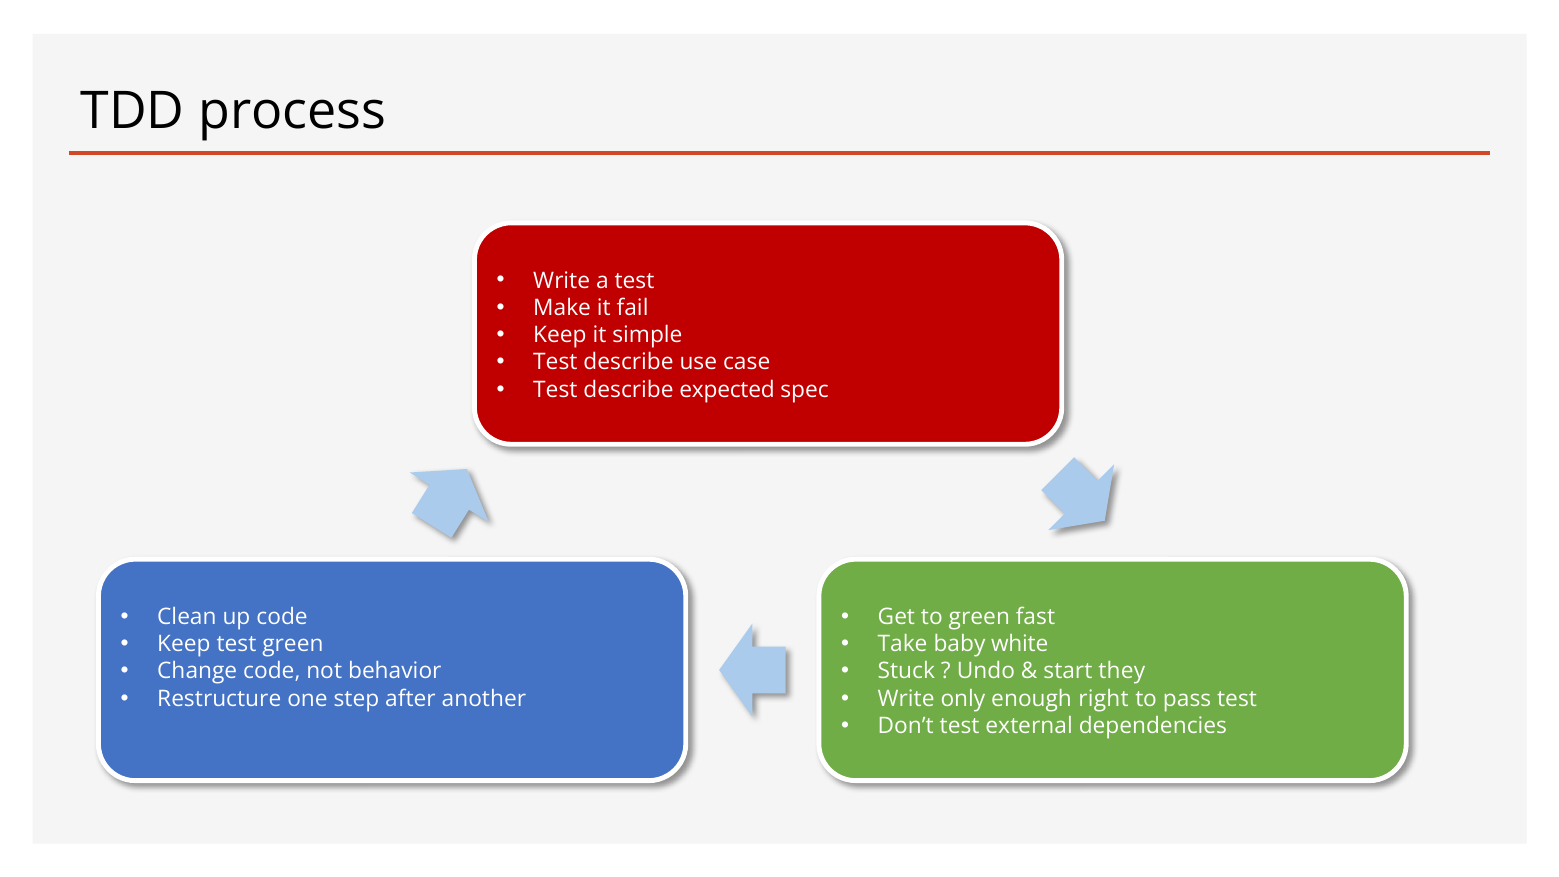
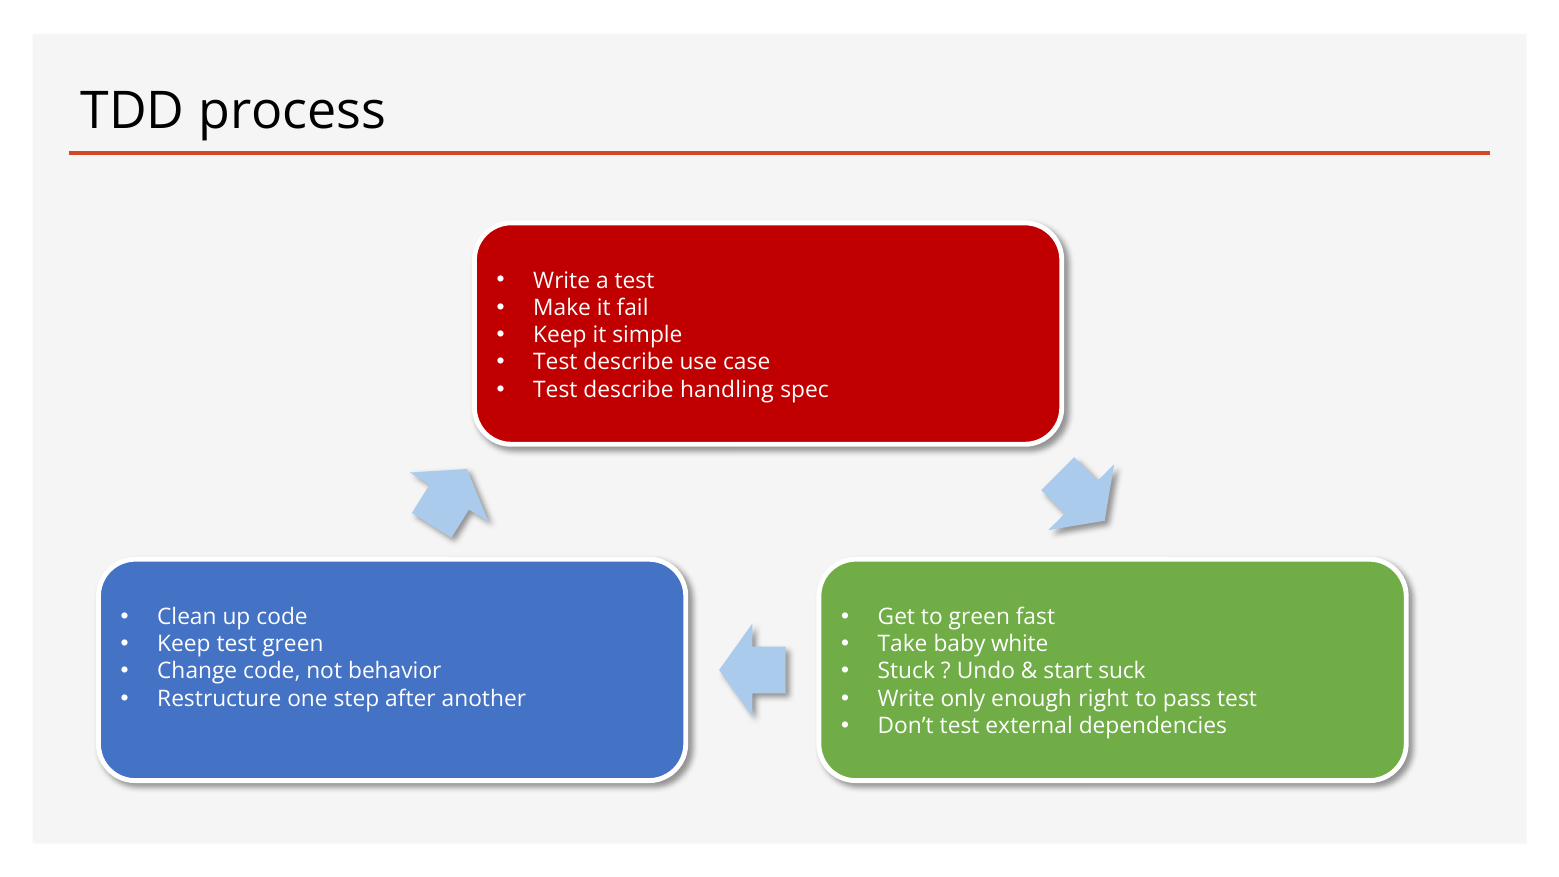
expected: expected -> handling
they: they -> suck
